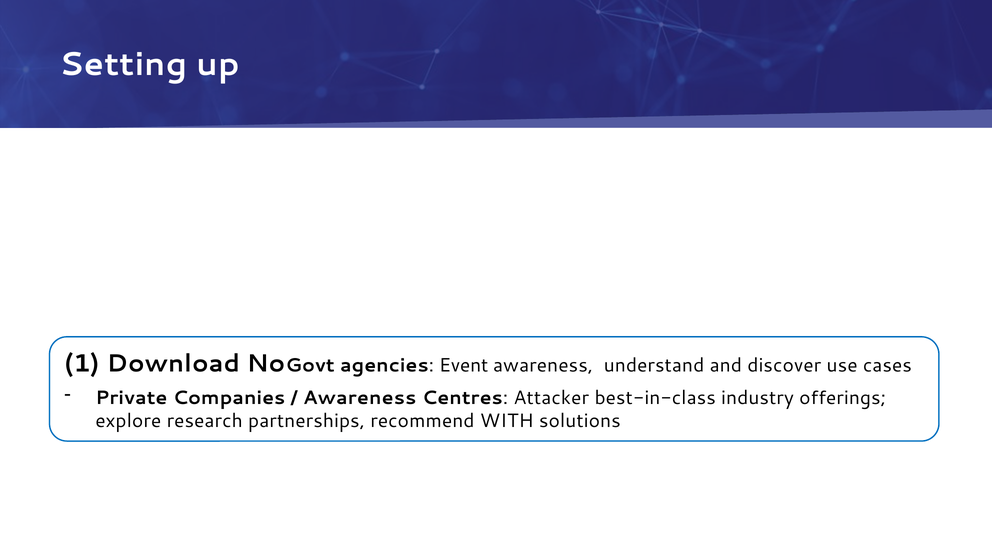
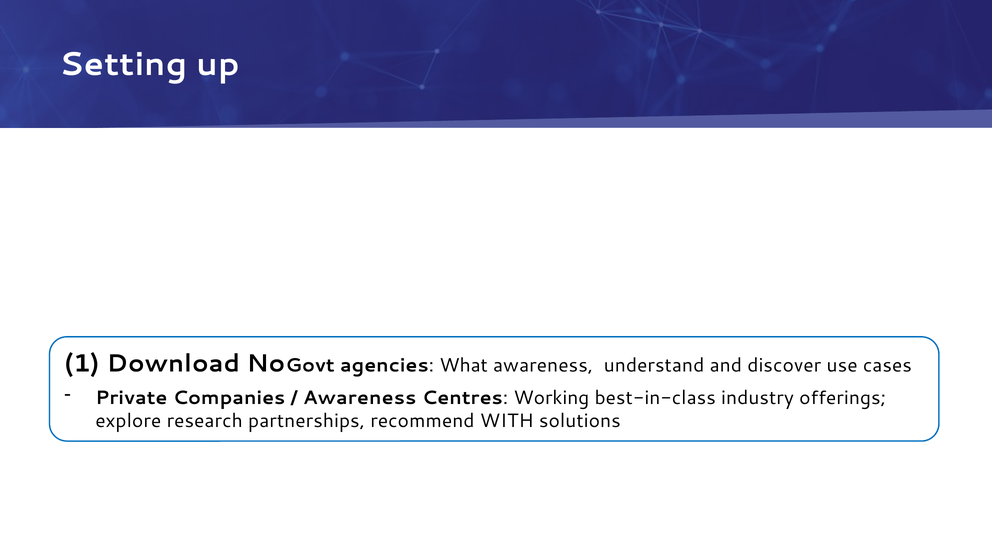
Event: Event -> What
Attacker: Attacker -> Working
